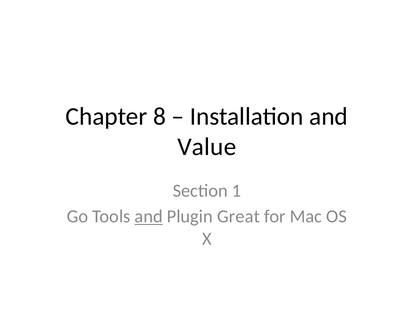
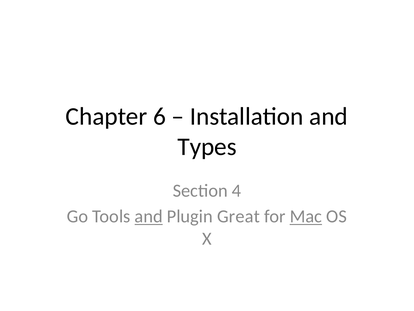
8: 8 -> 6
Value: Value -> Types
1: 1 -> 4
Mac underline: none -> present
